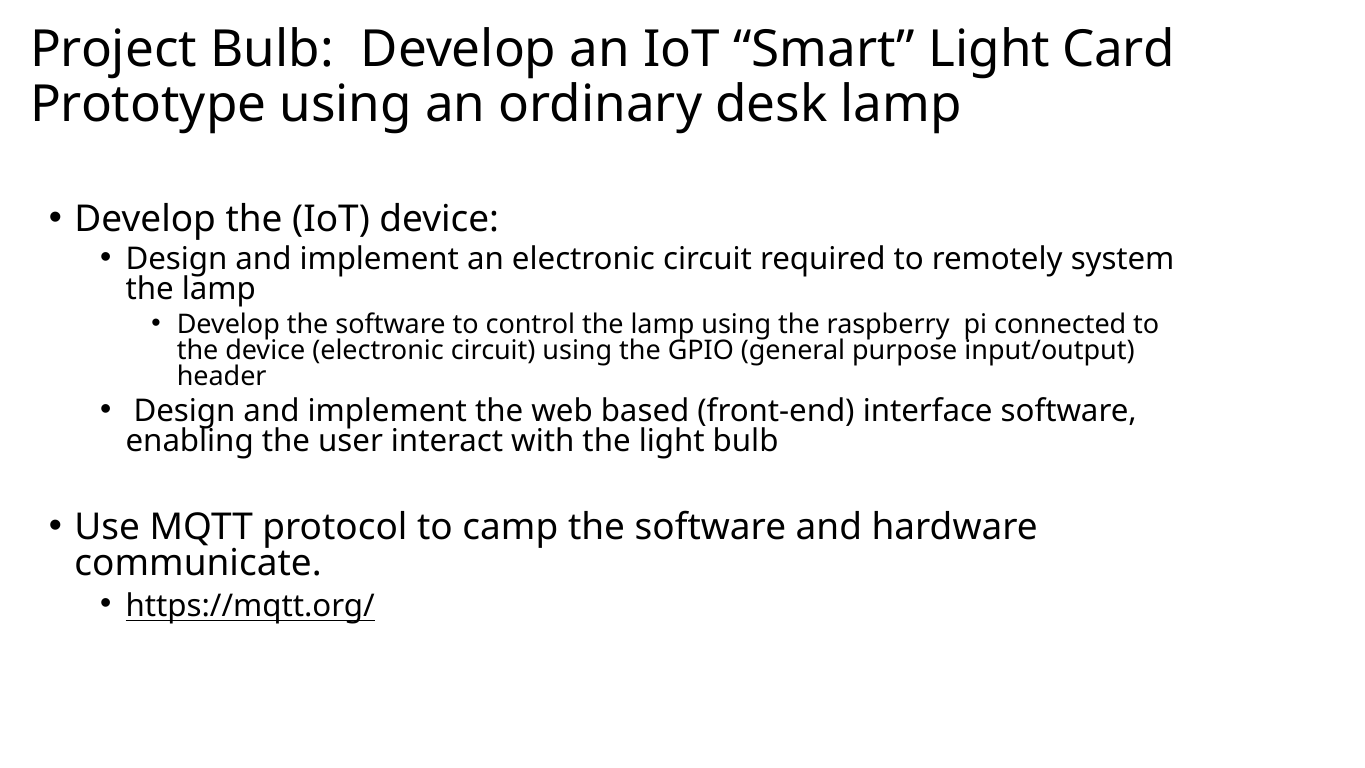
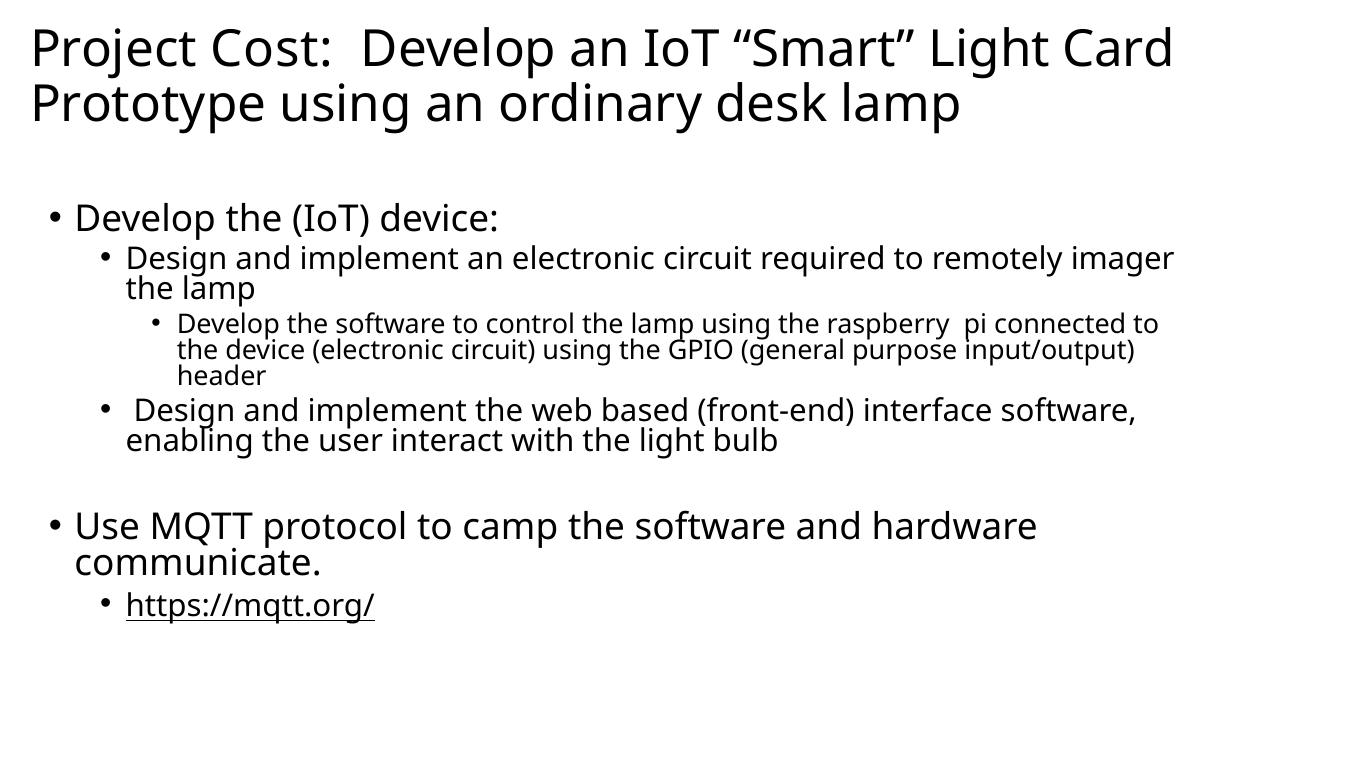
Project Bulb: Bulb -> Cost
system: system -> imager
